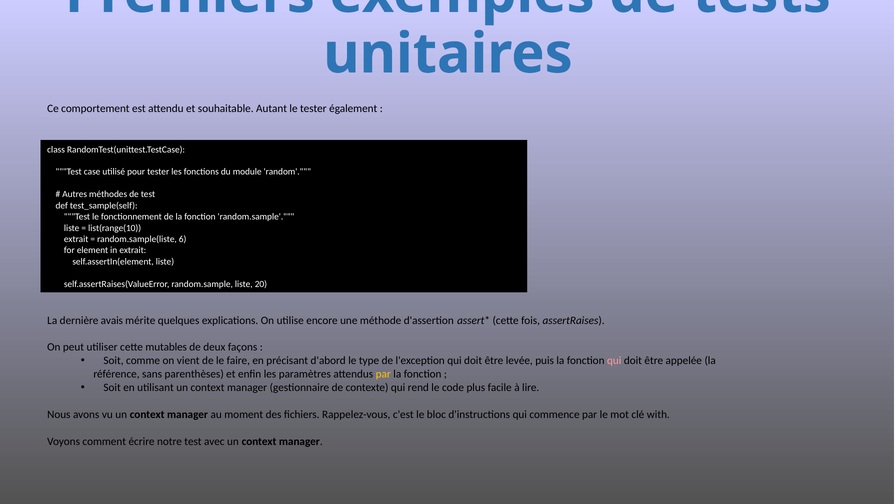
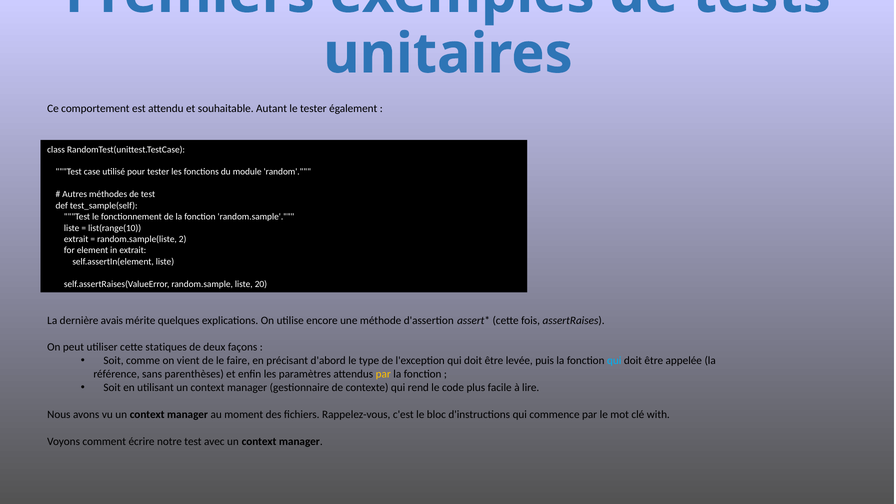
6: 6 -> 2
mutables: mutables -> statiques
qui at (614, 361) colour: pink -> light blue
